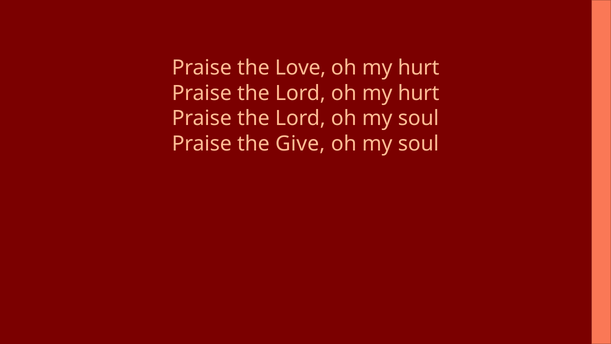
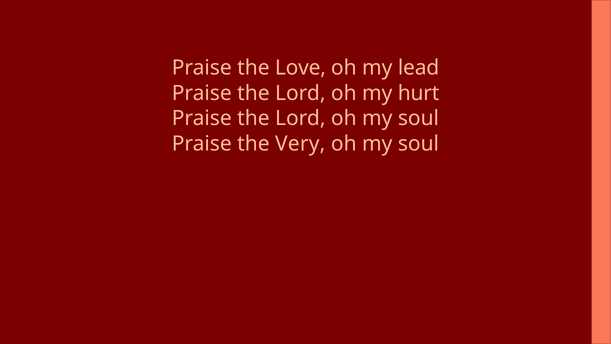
hurt at (419, 68): hurt -> lead
Give: Give -> Very
